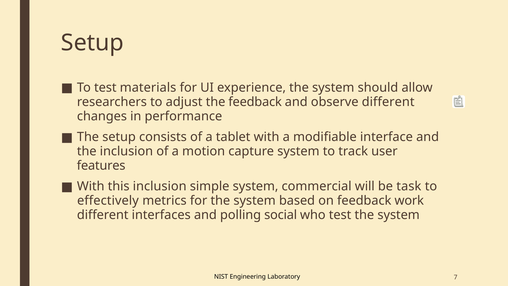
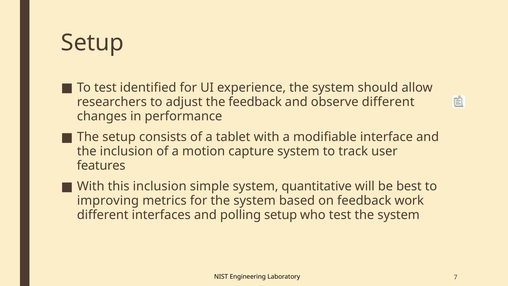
materials: materials -> identified
commercial: commercial -> quantitative
task: task -> best
effectively: effectively -> improving
polling social: social -> setup
